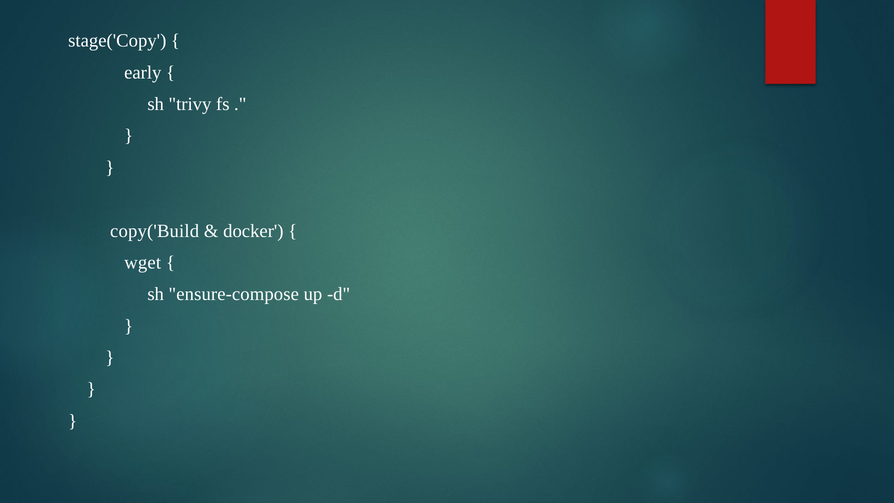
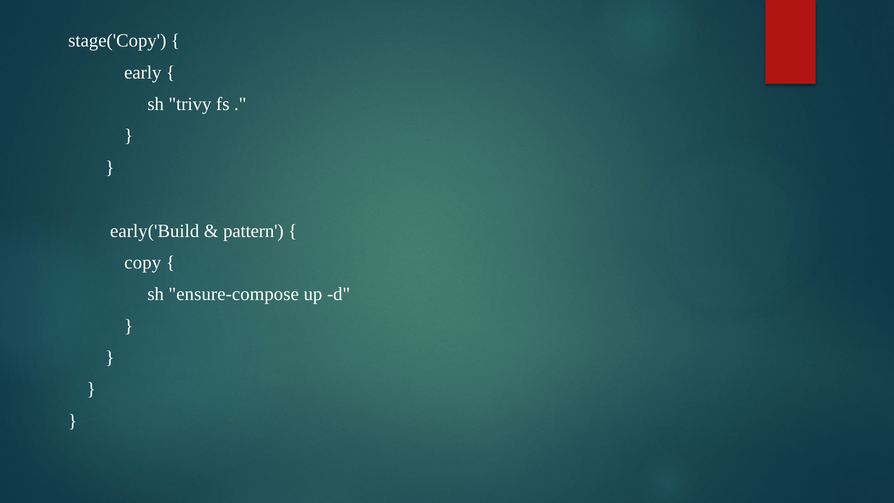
copy('Build: copy('Build -> early('Build
docker: docker -> pattern
wget: wget -> copy
